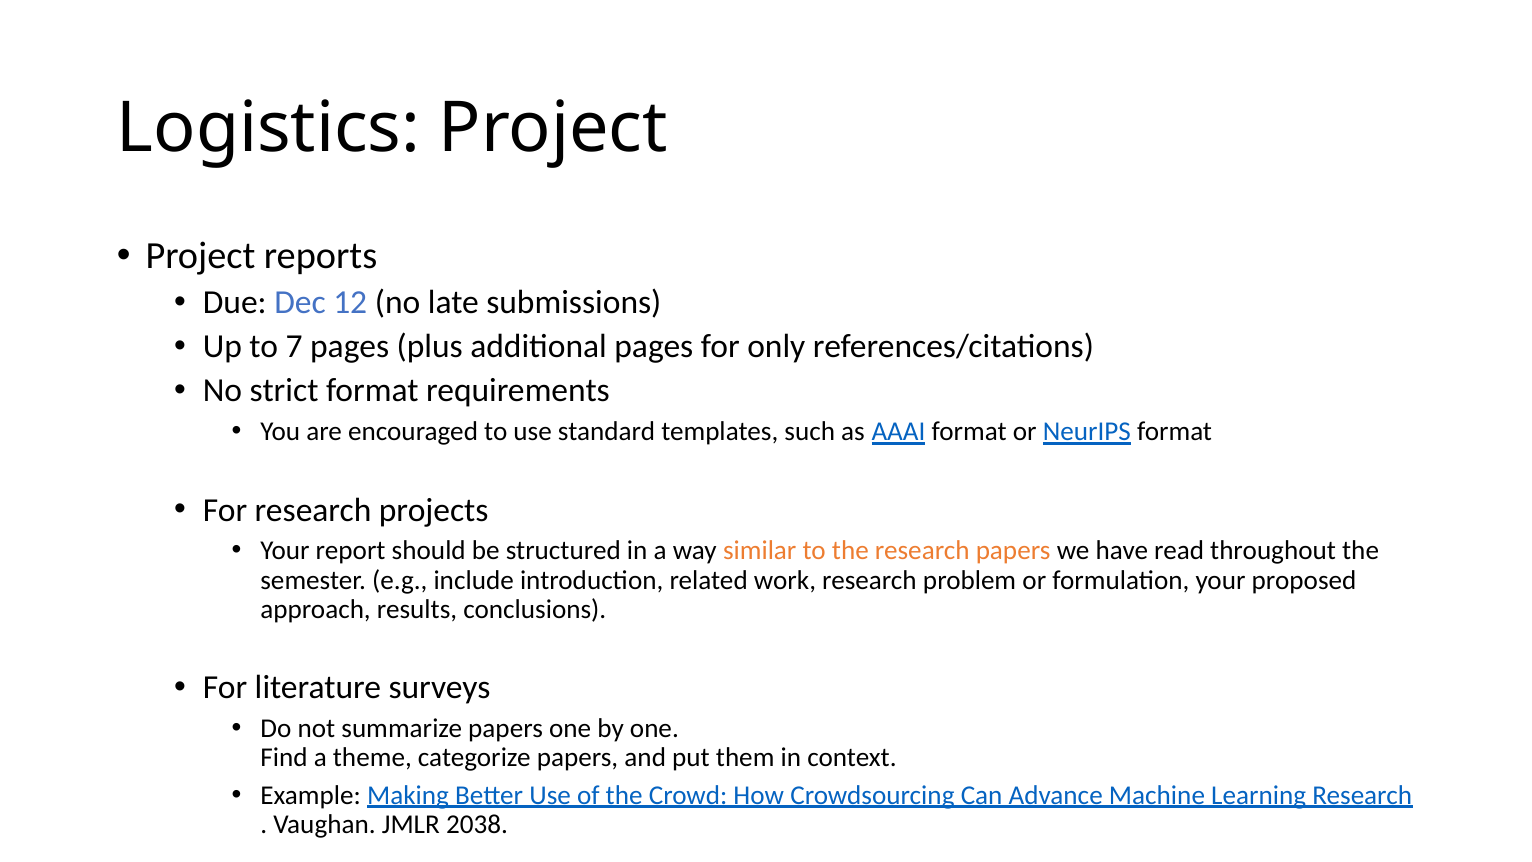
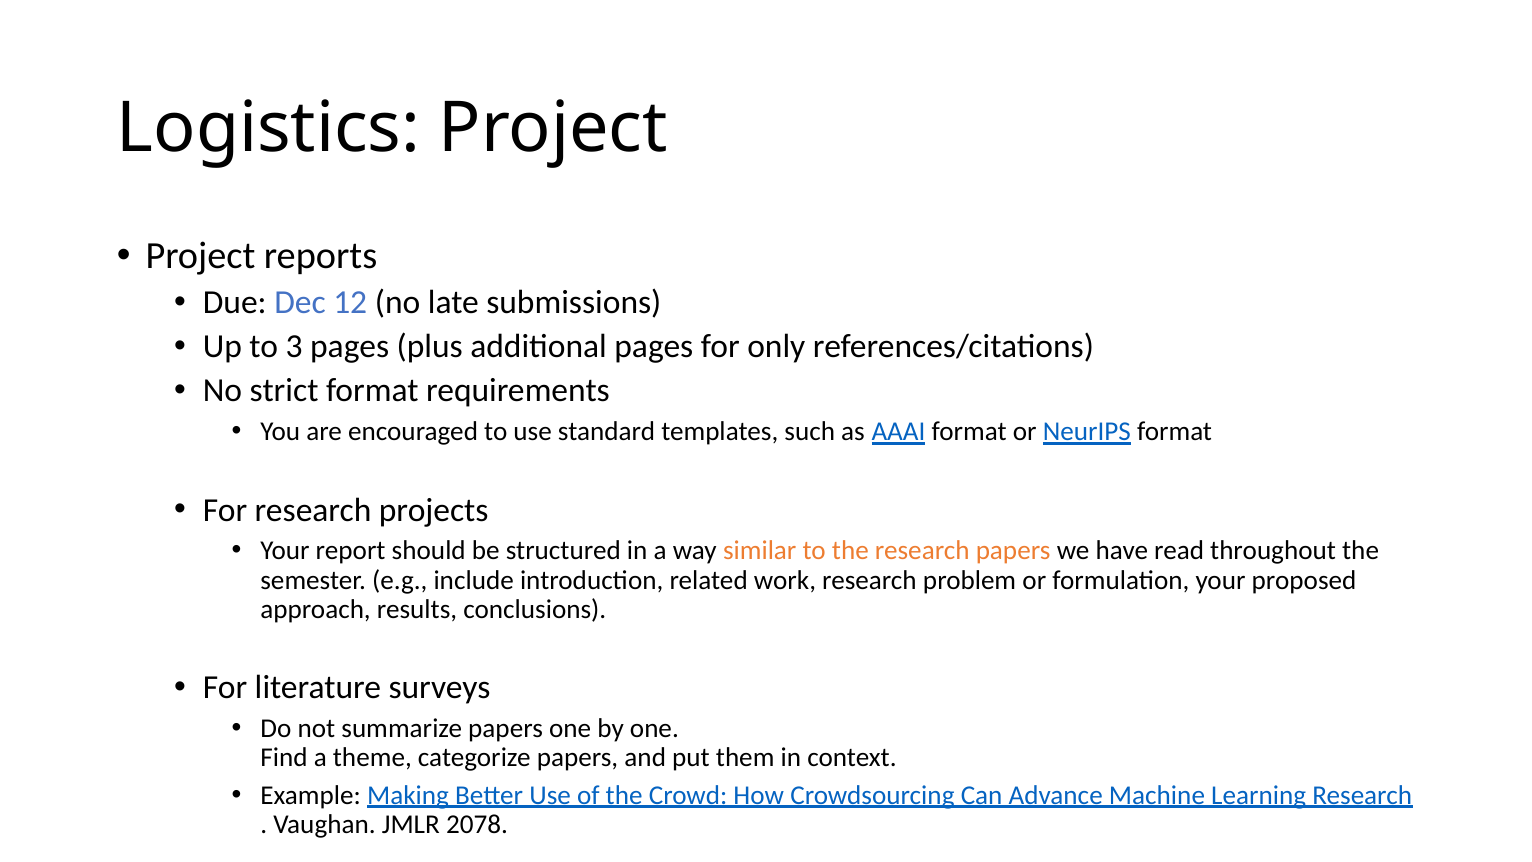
7: 7 -> 3
2038: 2038 -> 2078
